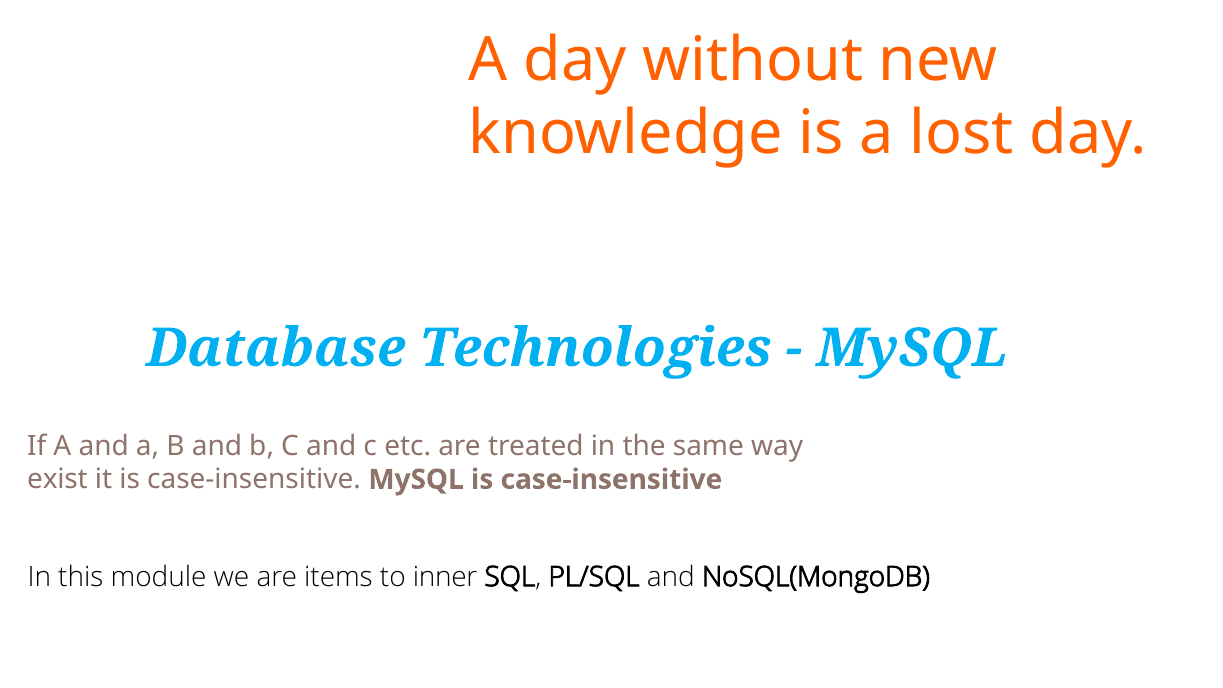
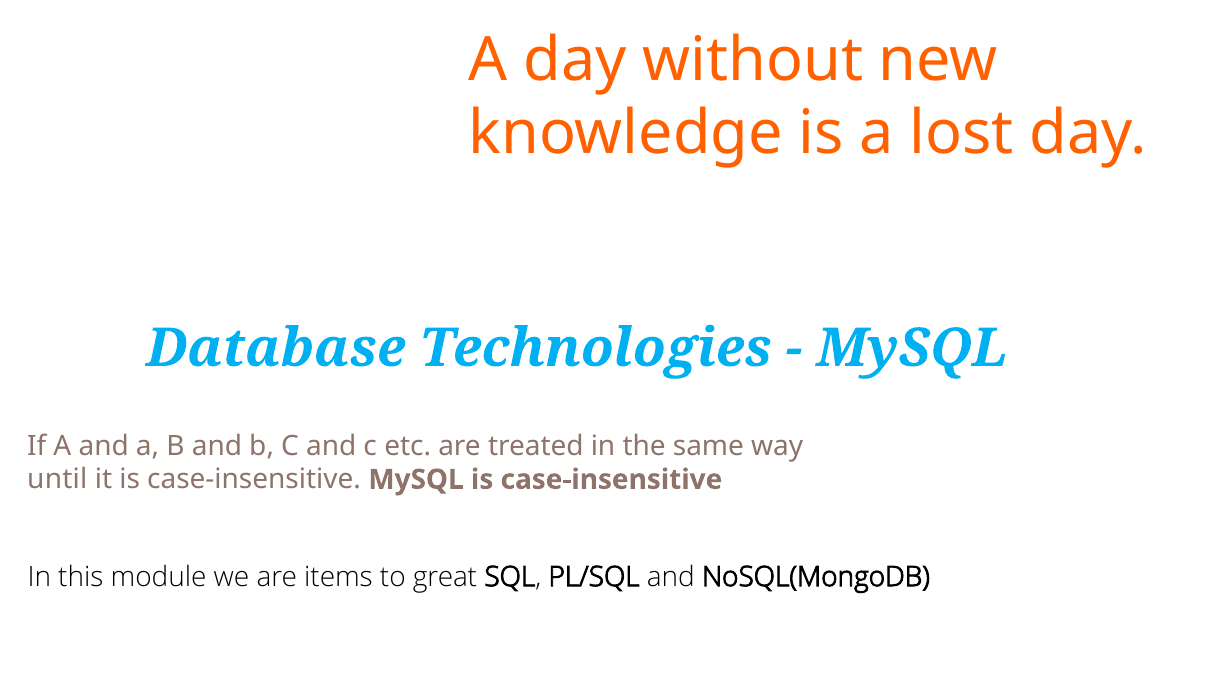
exist: exist -> until
inner: inner -> great
